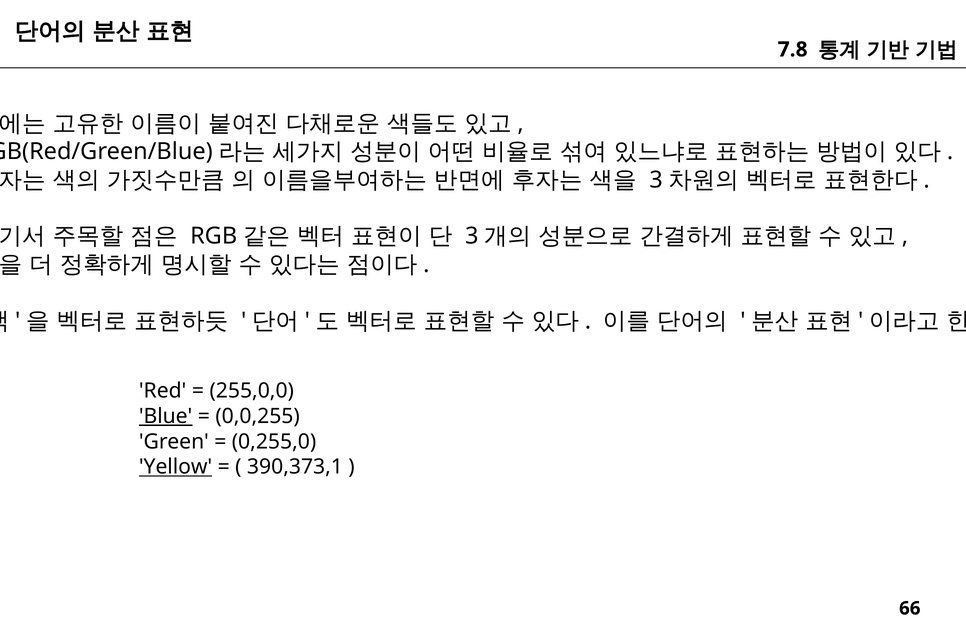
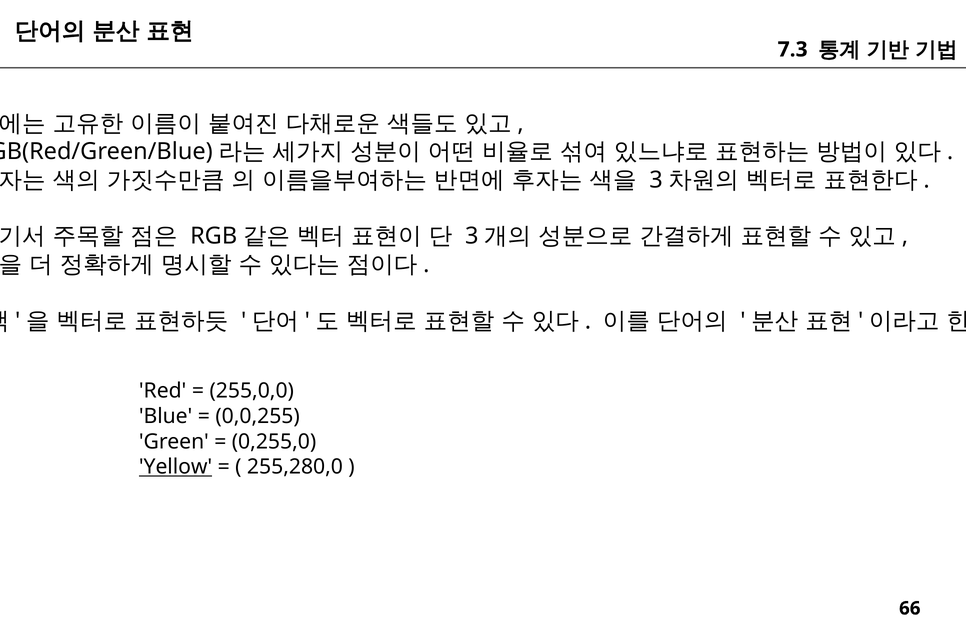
7.8: 7.8 -> 7.3
Blue underline: present -> none
390,373,1: 390,373,1 -> 255,280,0
